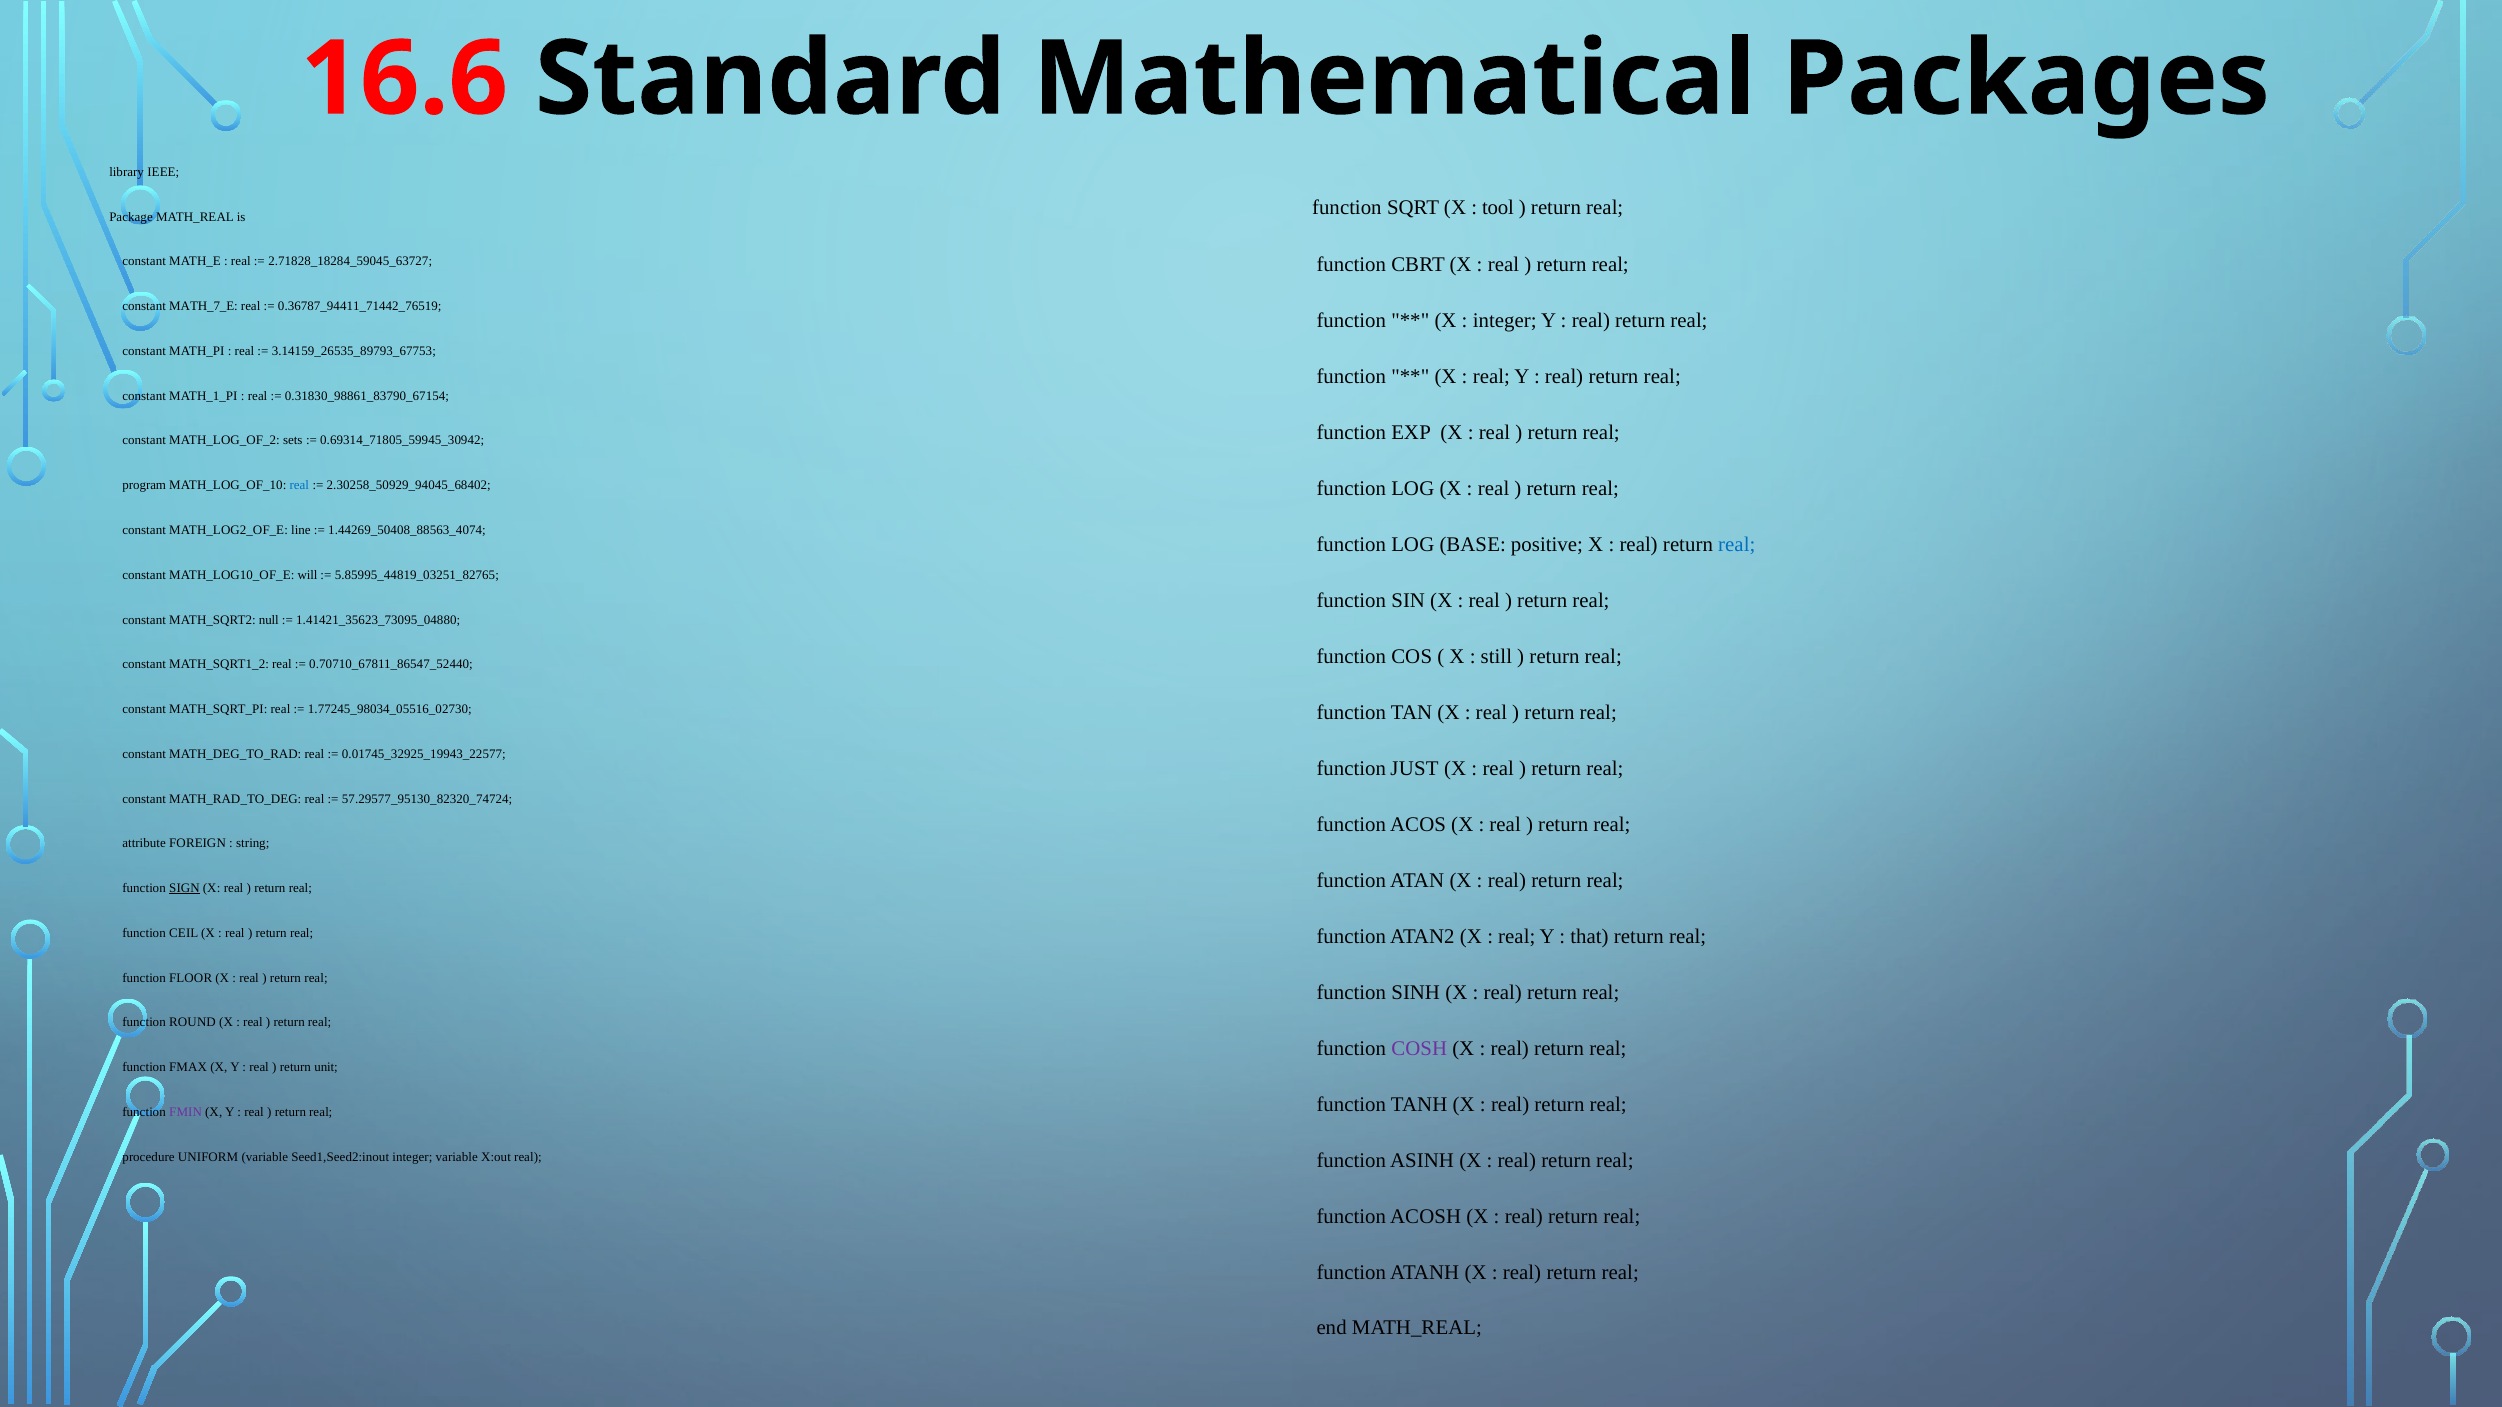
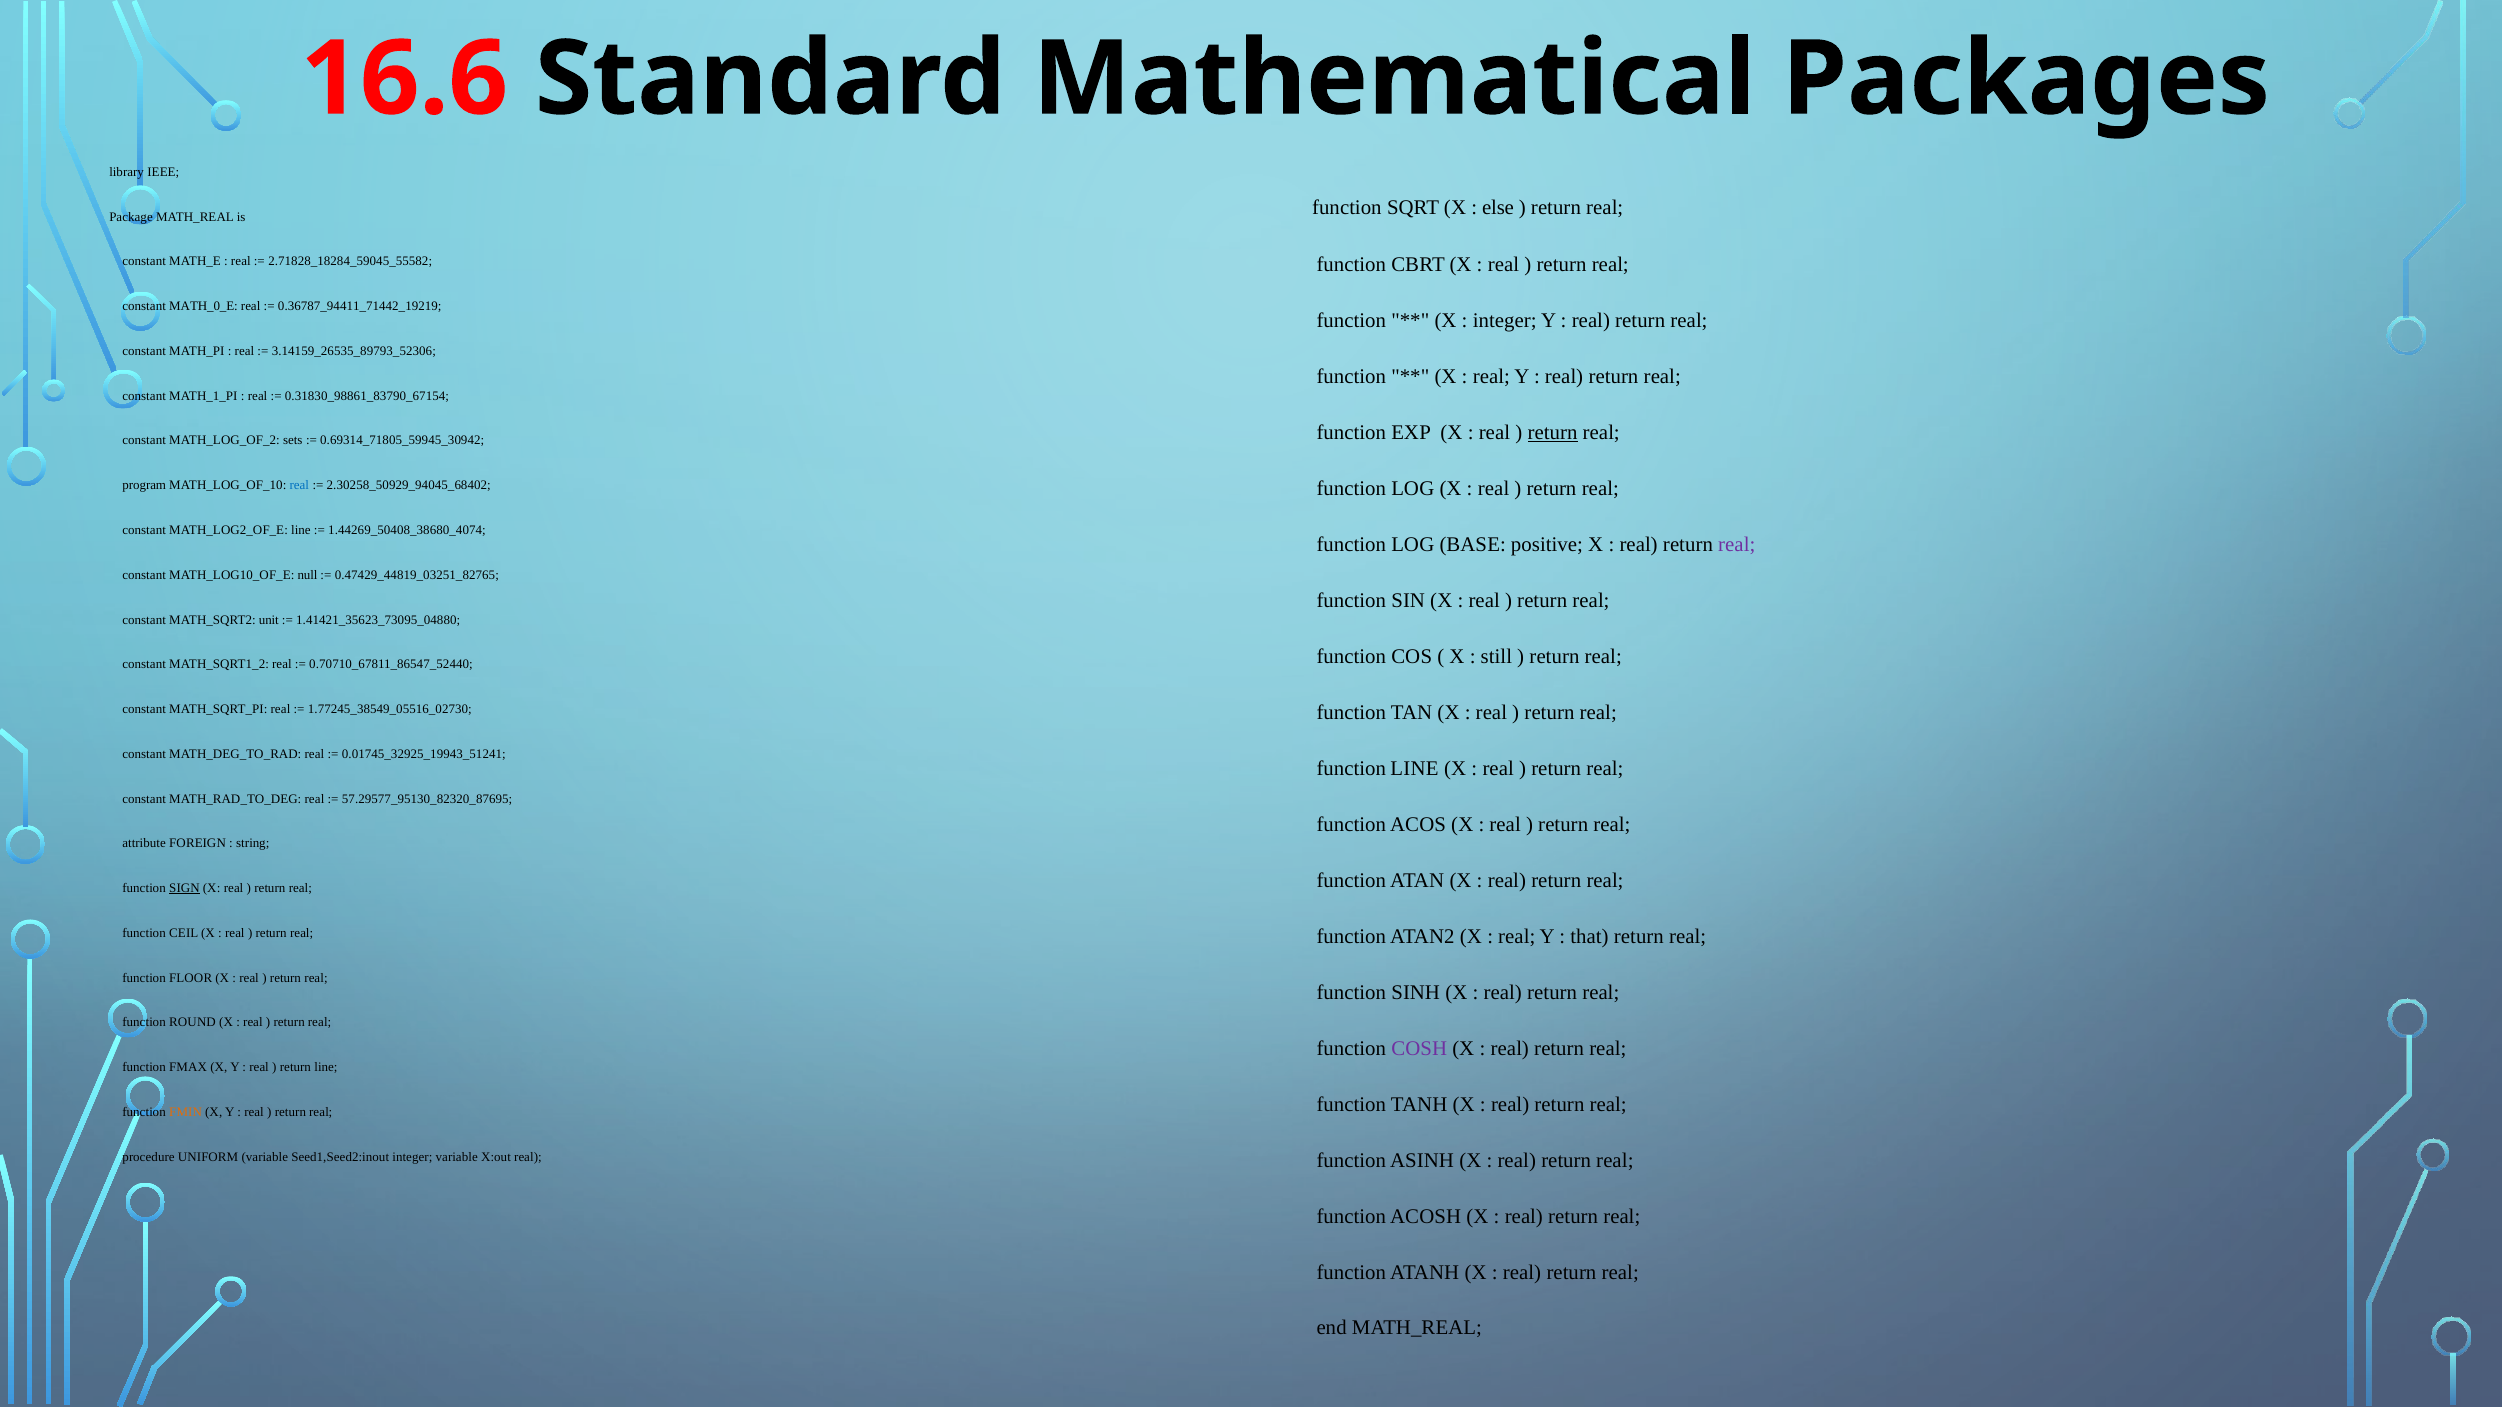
tool: tool -> else
2.71828_18284_59045_63727: 2.71828_18284_59045_63727 -> 2.71828_18284_59045_55582
MATH_7_E: MATH_7_E -> MATH_0_E
0.36787_94411_71442_76519: 0.36787_94411_71442_76519 -> 0.36787_94411_71442_19219
3.14159_26535_89793_67753: 3.14159_26535_89793_67753 -> 3.14159_26535_89793_52306
return at (1553, 432) underline: none -> present
1.44269_50408_88563_4074: 1.44269_50408_88563_4074 -> 1.44269_50408_38680_4074
real at (1737, 544) colour: blue -> purple
will: will -> null
5.85995_44819_03251_82765: 5.85995_44819_03251_82765 -> 0.47429_44819_03251_82765
null: null -> unit
1.77245_98034_05516_02730: 1.77245_98034_05516_02730 -> 1.77245_38549_05516_02730
0.01745_32925_19943_22577: 0.01745_32925_19943_22577 -> 0.01745_32925_19943_51241
function JUST: JUST -> LINE
57.29577_95130_82320_74724: 57.29577_95130_82320_74724 -> 57.29577_95130_82320_87695
return unit: unit -> line
FMIN colour: purple -> orange
